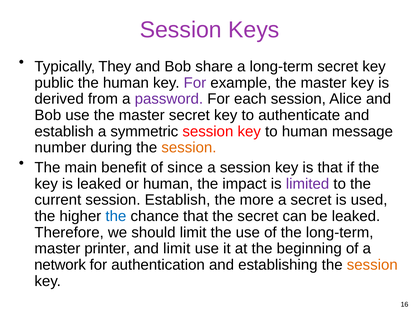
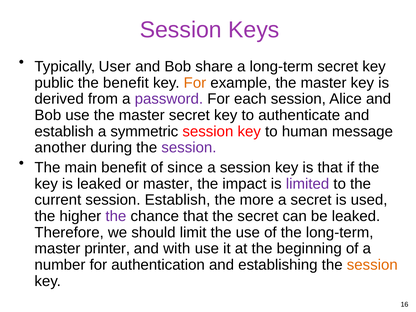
They: They -> User
the human: human -> benefit
For at (195, 83) colour: purple -> orange
number: number -> another
session at (189, 148) colour: orange -> purple
or human: human -> master
the at (116, 216) colour: blue -> purple
and limit: limit -> with
network: network -> number
